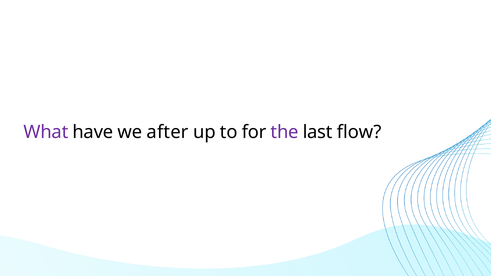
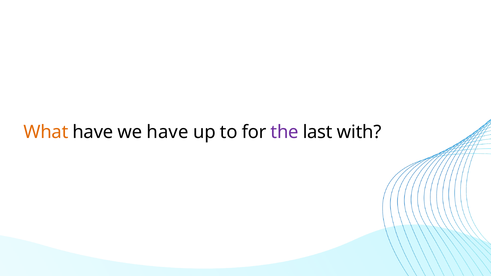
What colour: purple -> orange
we after: after -> have
flow: flow -> with
